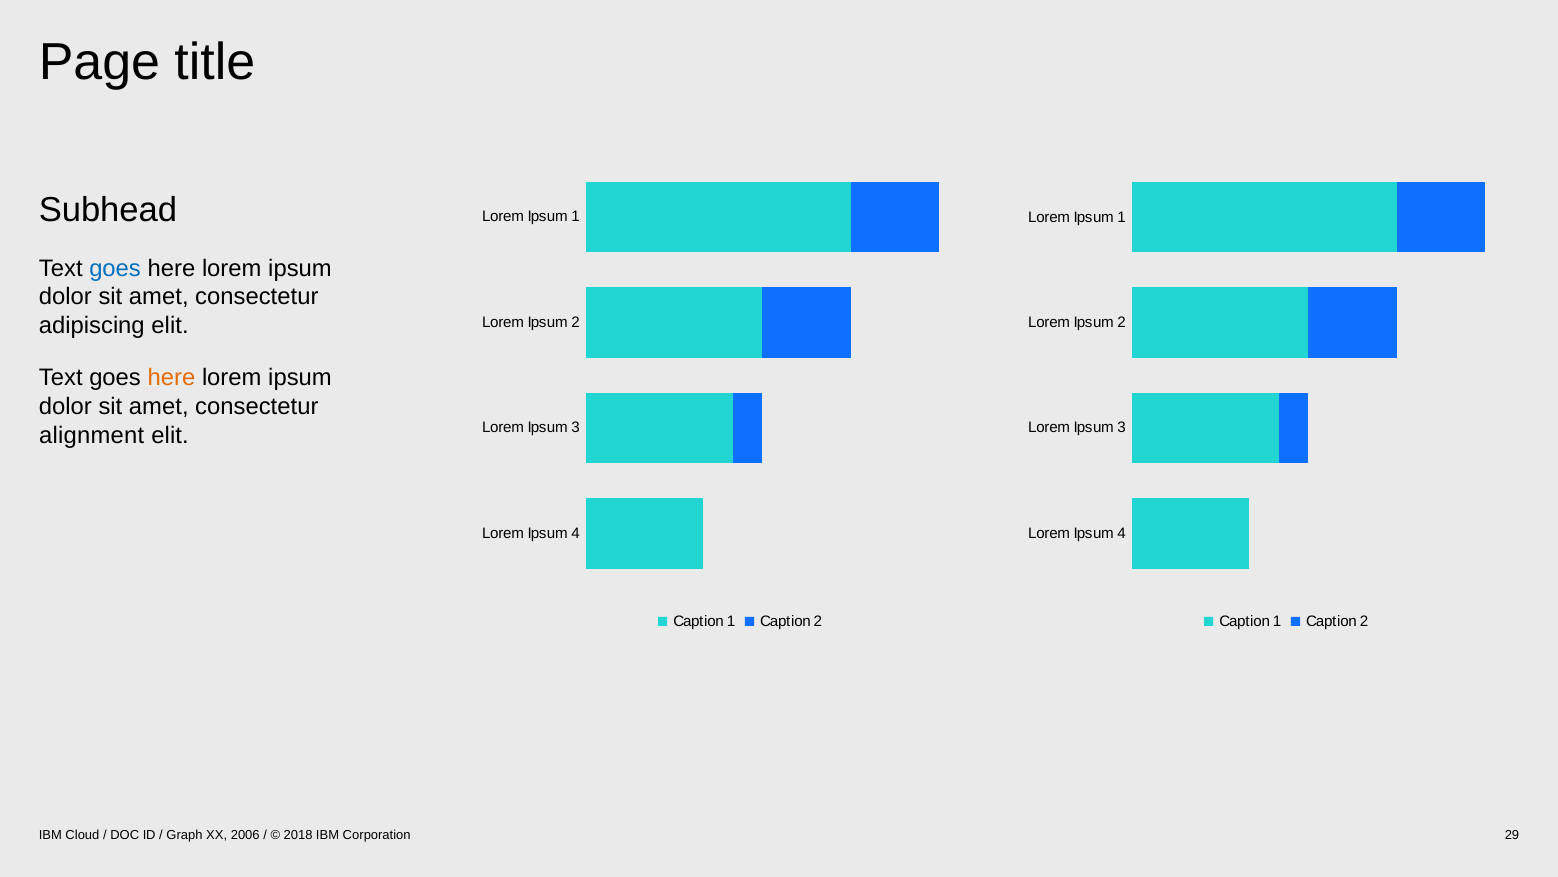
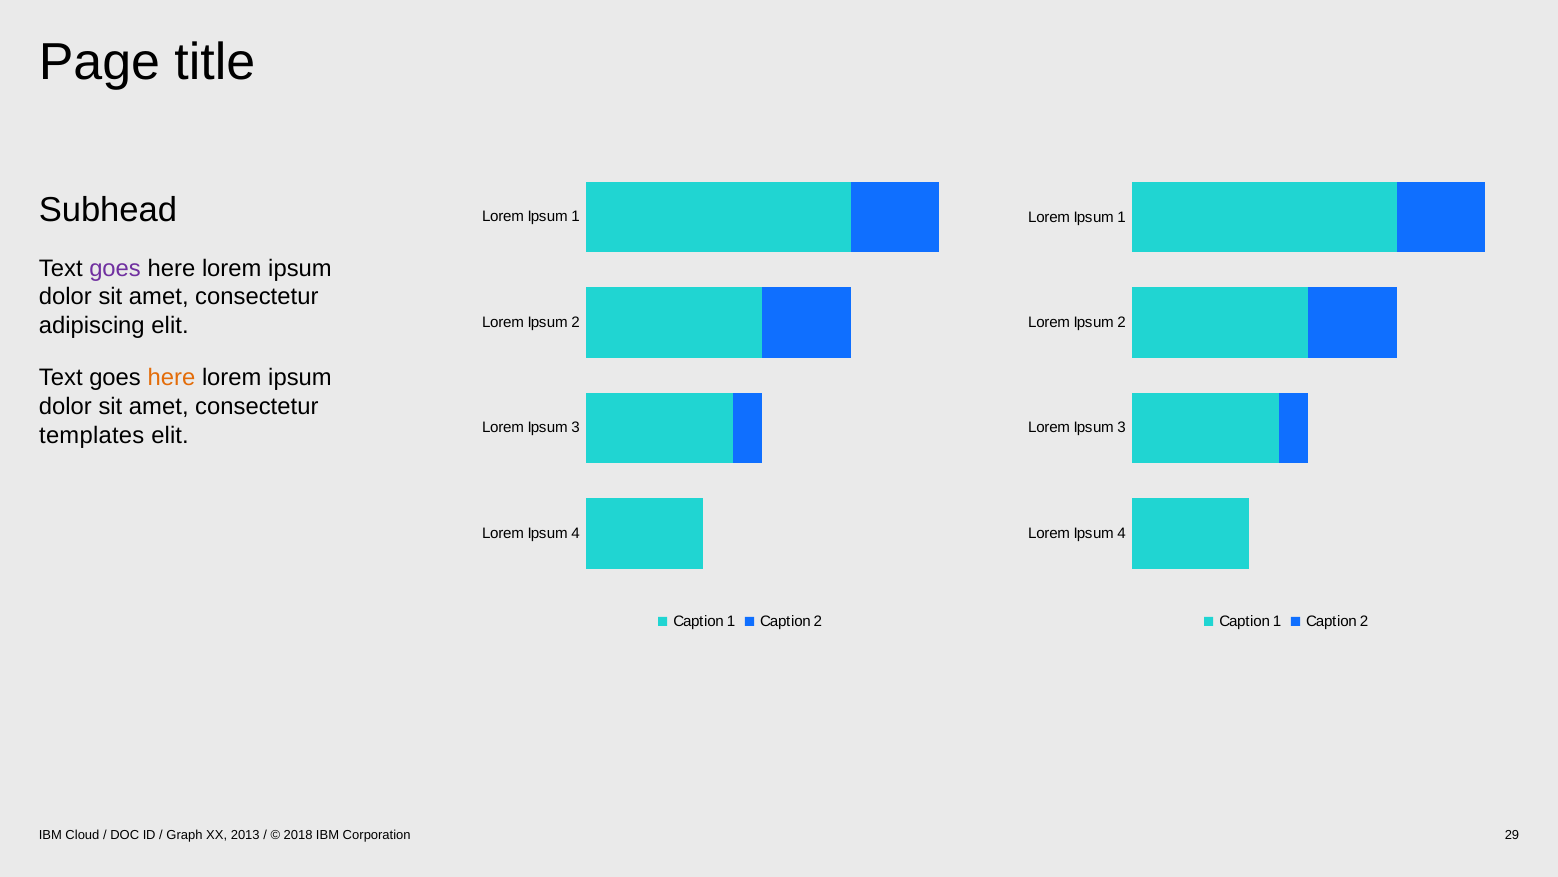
goes at (115, 268) colour: blue -> purple
alignment: alignment -> templates
2006: 2006 -> 2013
